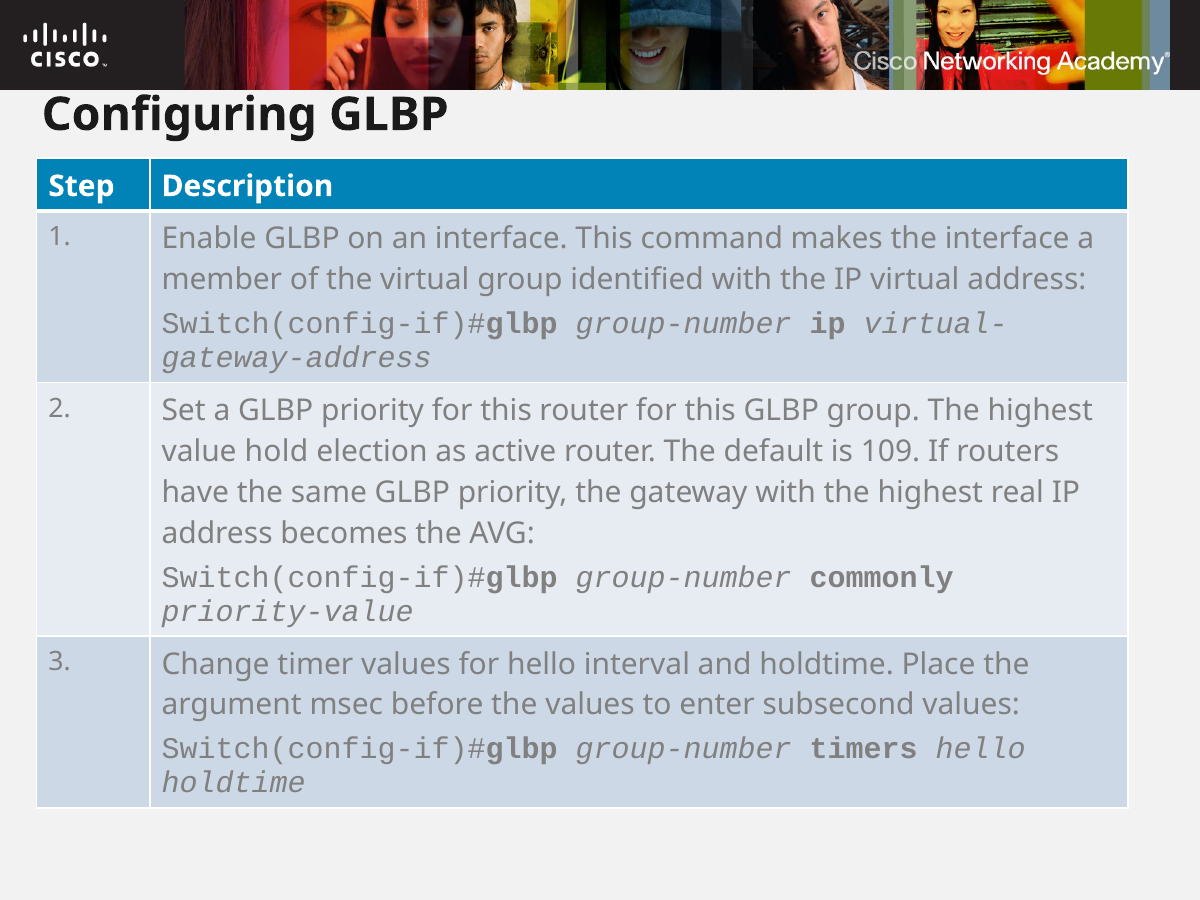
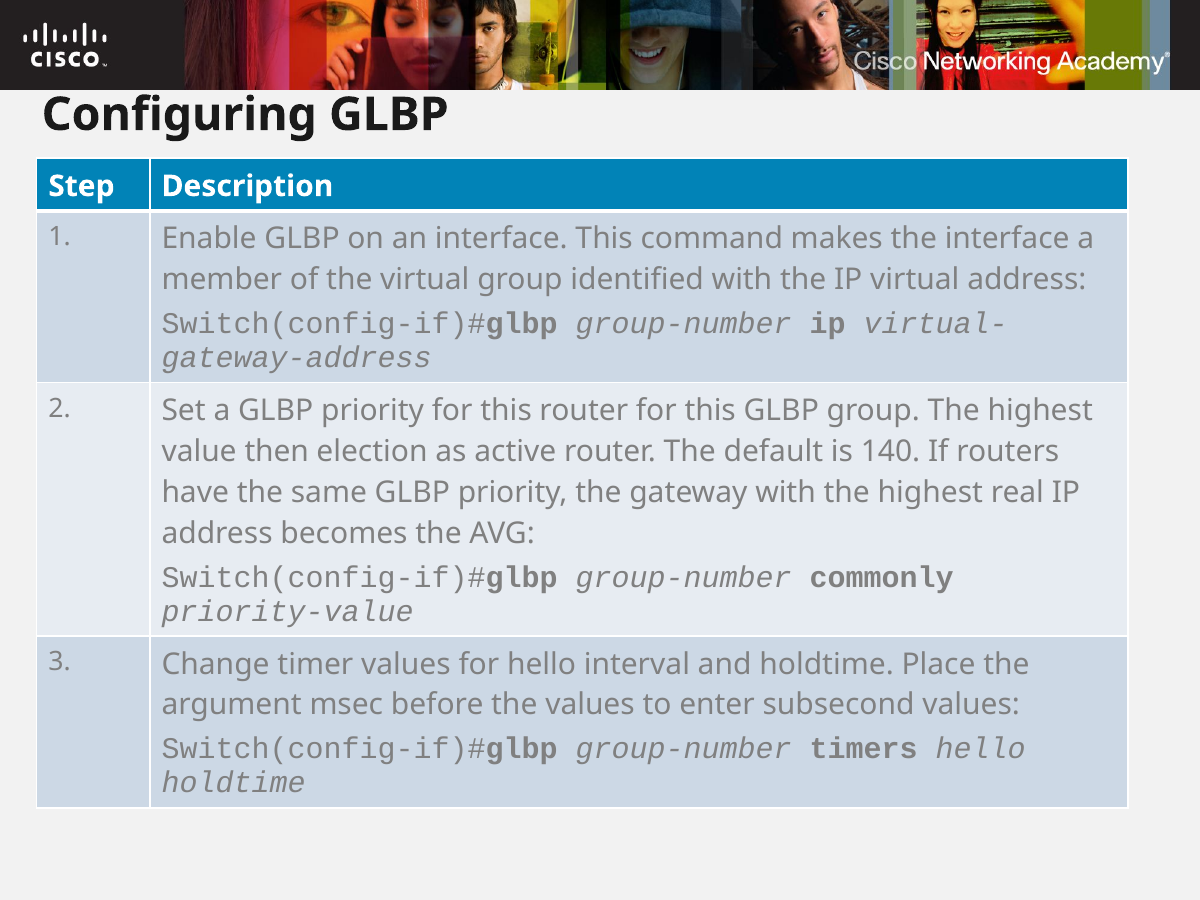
hold: hold -> then
109: 109 -> 140
